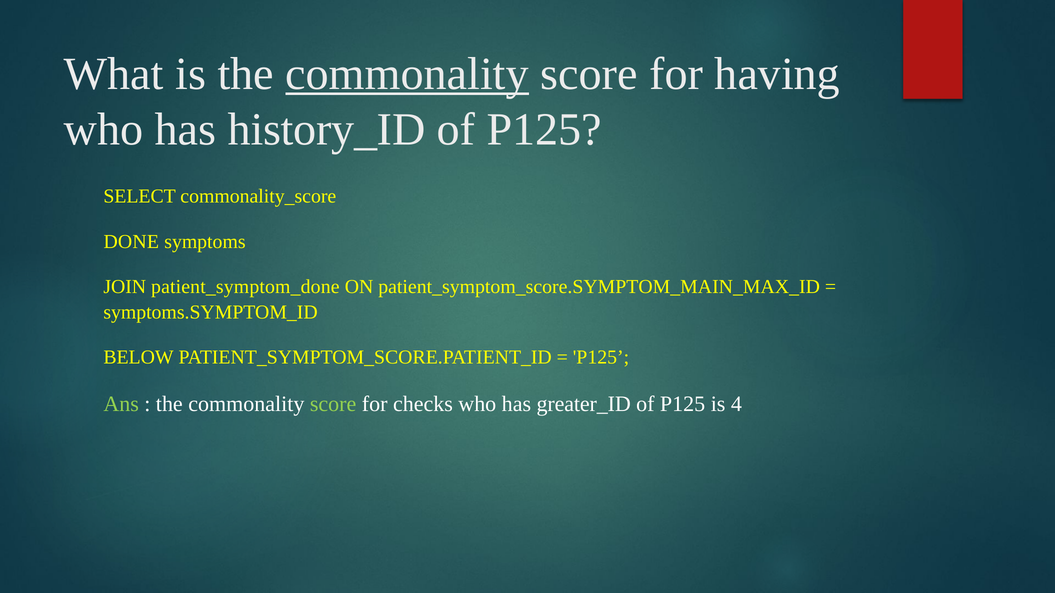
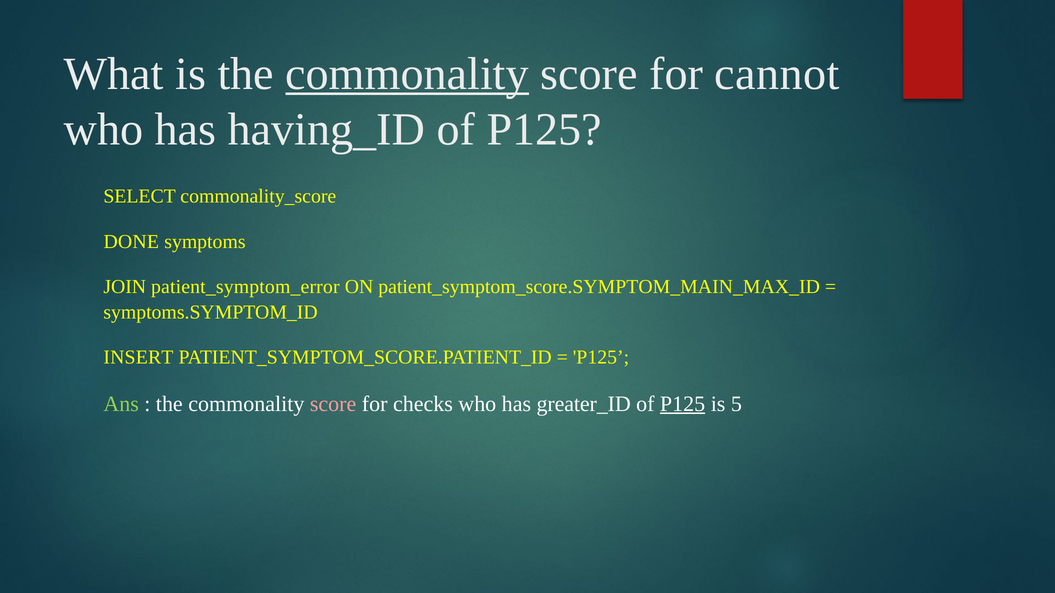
having: having -> cannot
history_ID: history_ID -> having_ID
patient_symptom_done: patient_symptom_done -> patient_symptom_error
BELOW: BELOW -> INSERT
score at (333, 404) colour: light green -> pink
P125 at (683, 404) underline: none -> present
4: 4 -> 5
